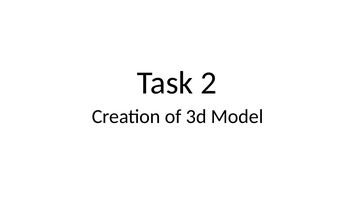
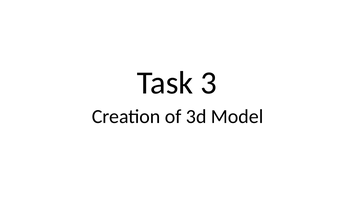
2: 2 -> 3
